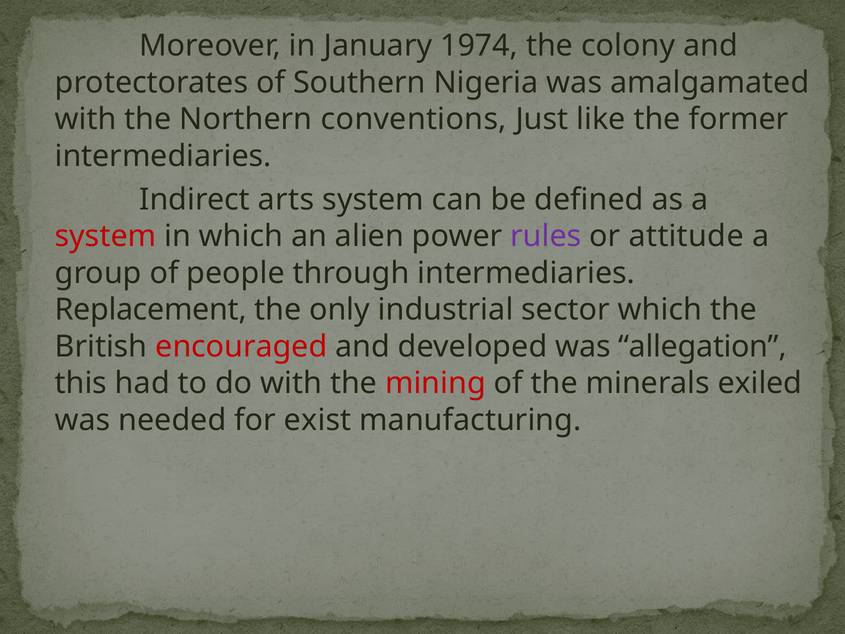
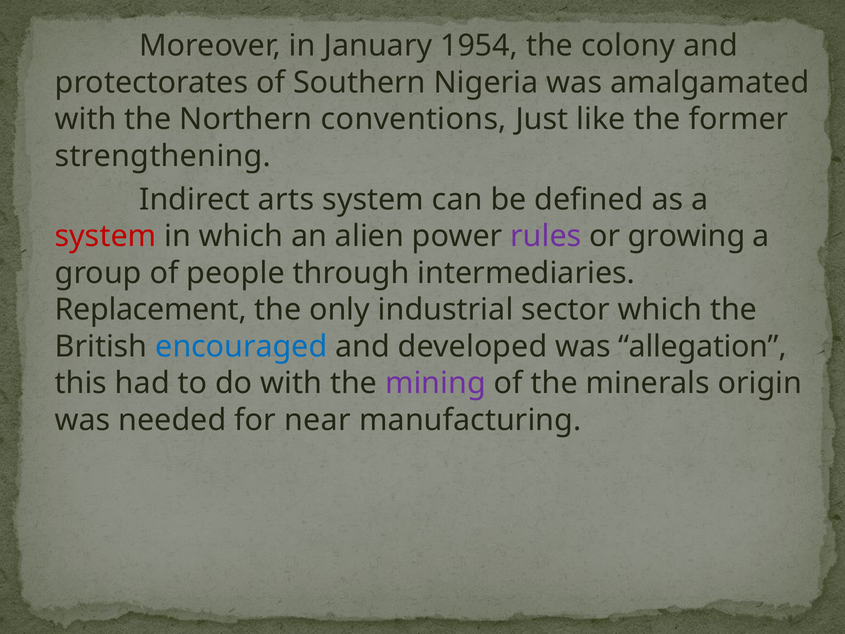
1974: 1974 -> 1954
intermediaries at (163, 156): intermediaries -> strengthening
attitude: attitude -> growing
encouraged colour: red -> blue
mining colour: red -> purple
exiled: exiled -> origin
exist: exist -> near
